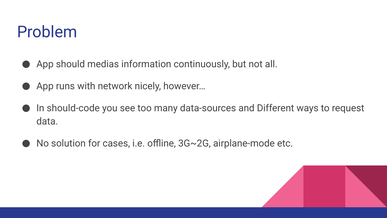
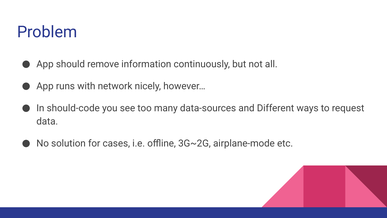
medias: medias -> remove
